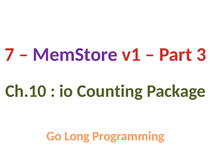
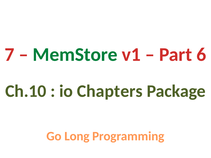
MemStore colour: purple -> green
3: 3 -> 6
Counting: Counting -> Chapters
